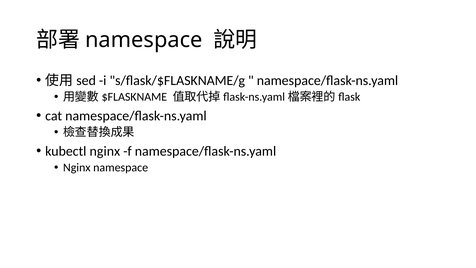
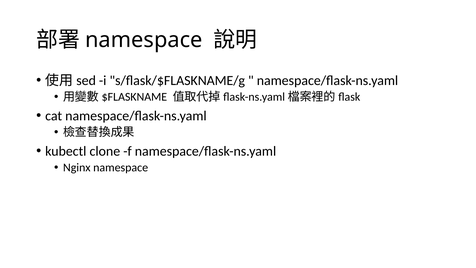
kubectl nginx: nginx -> clone
